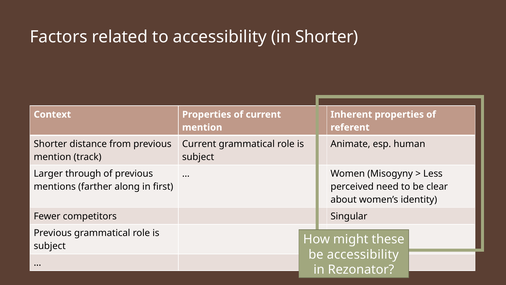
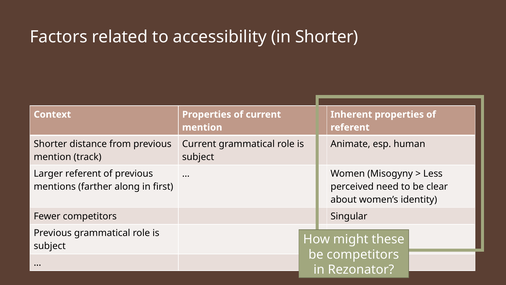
Larger through: through -> referent
be accessibility: accessibility -> competitors
